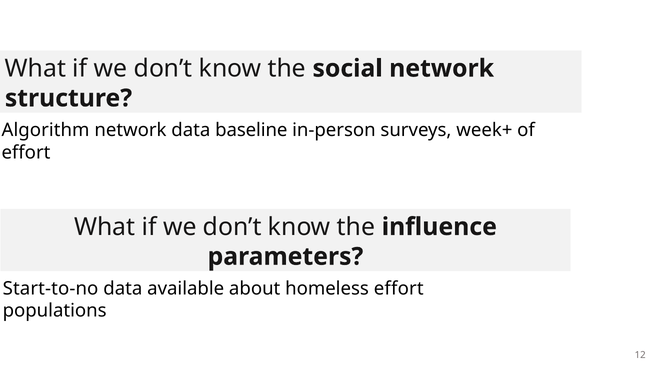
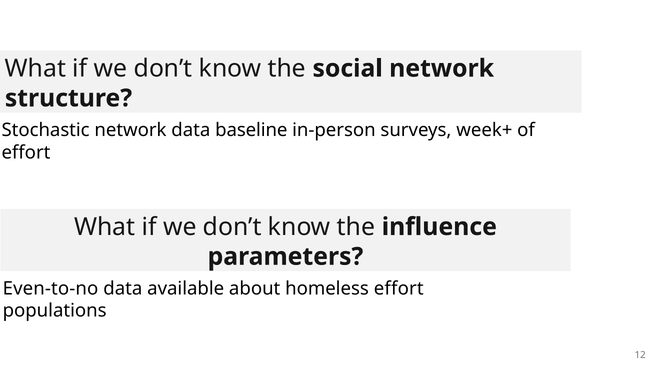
Algorithm: Algorithm -> Stochastic
Start-to-no: Start-to-no -> Even-to-no
